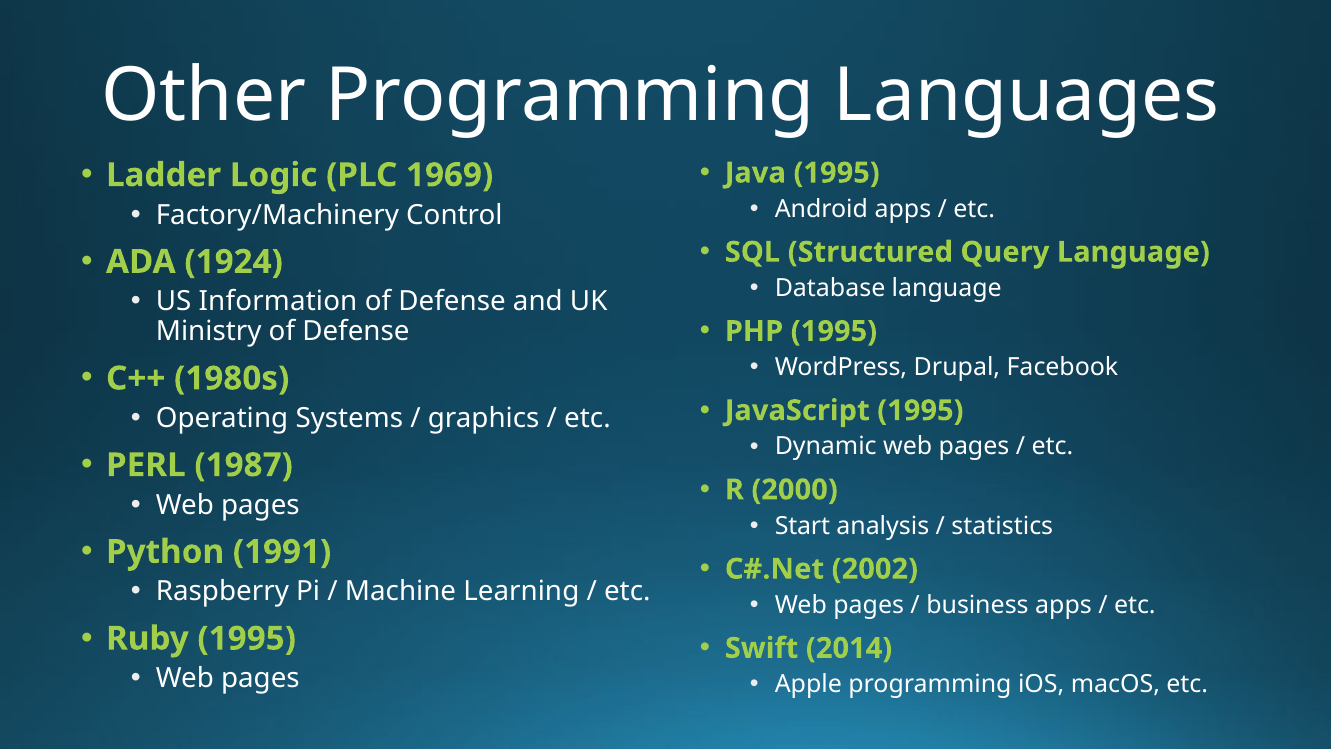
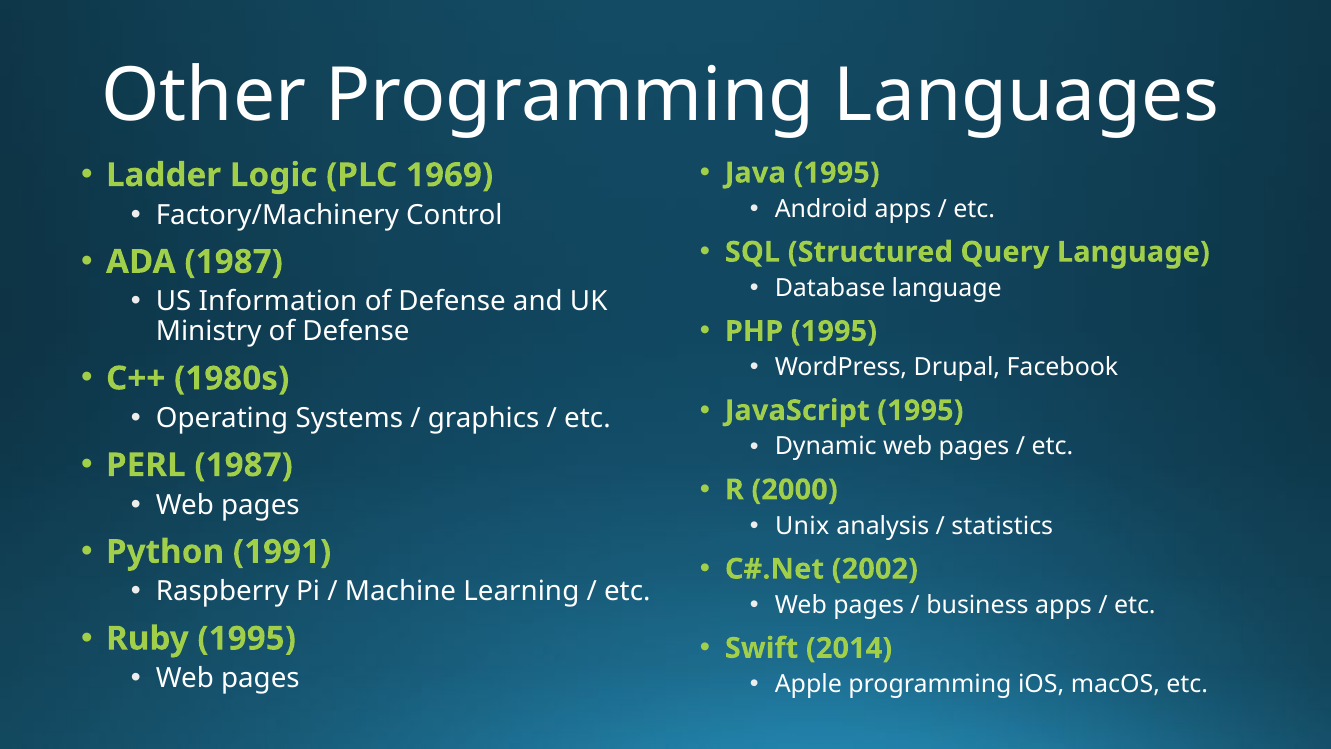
ADA 1924: 1924 -> 1987
Start: Start -> Unix
